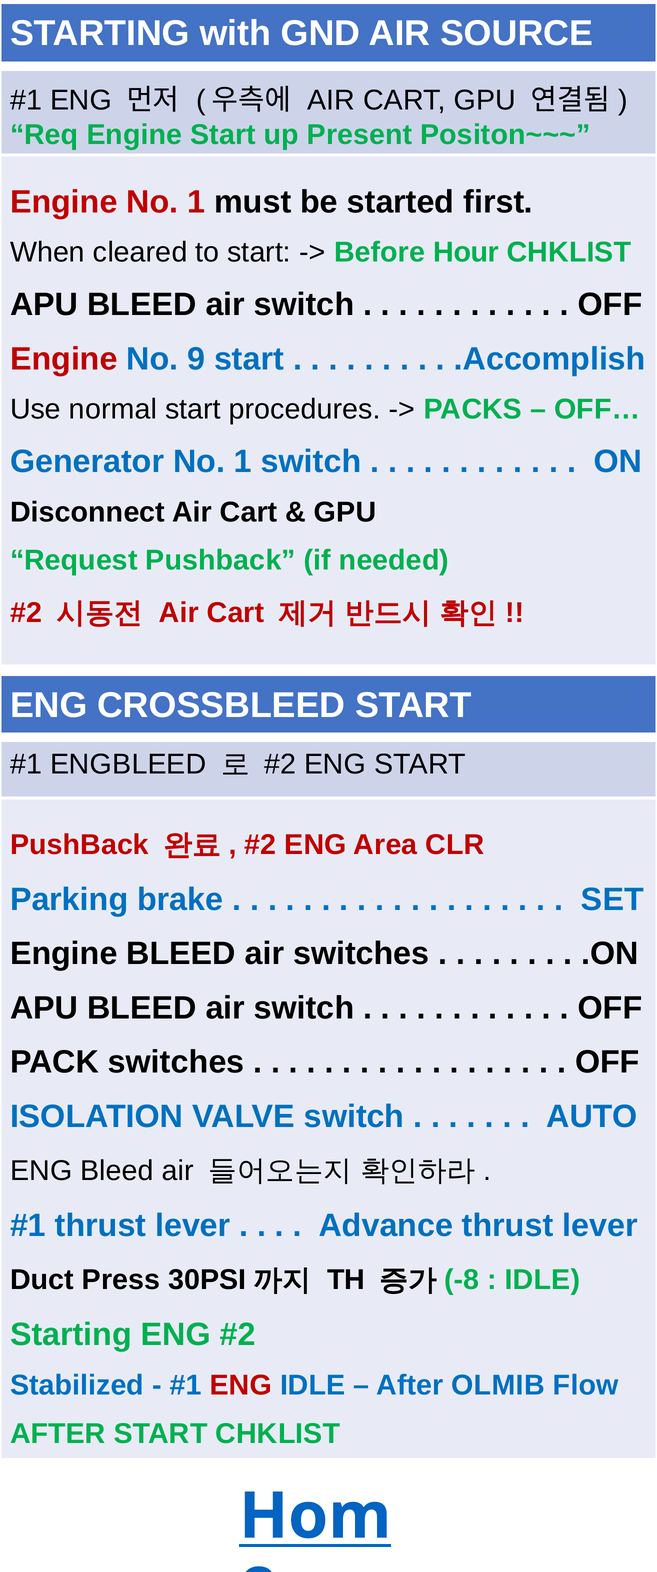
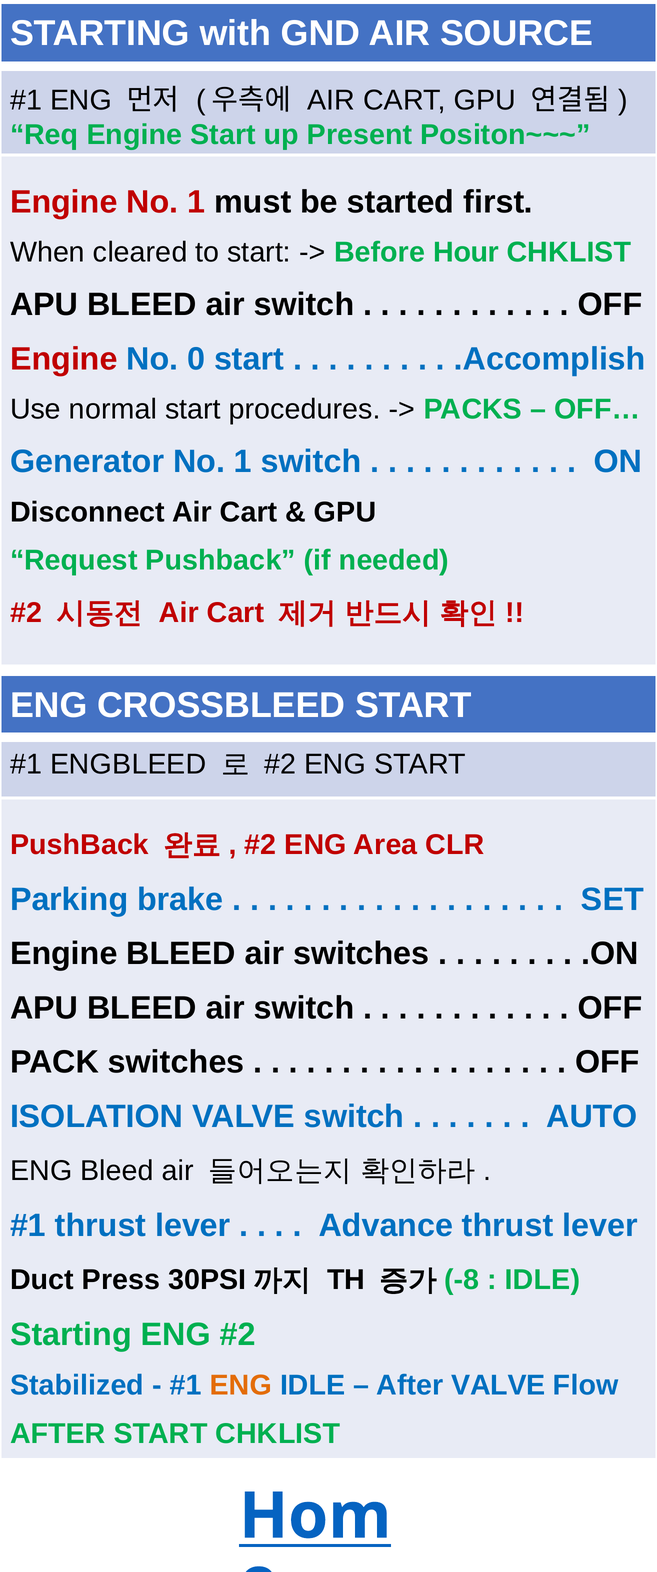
9: 9 -> 0
ENG at (241, 1385) colour: red -> orange
After OLMIB: OLMIB -> VALVE
